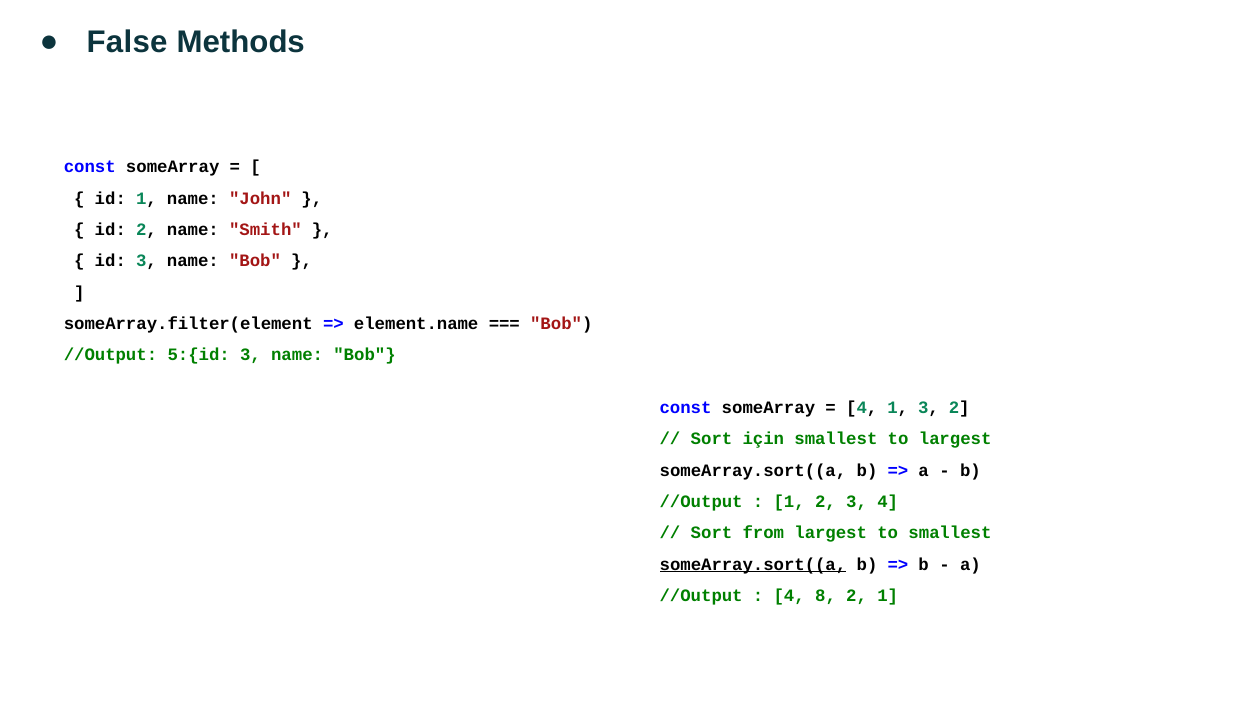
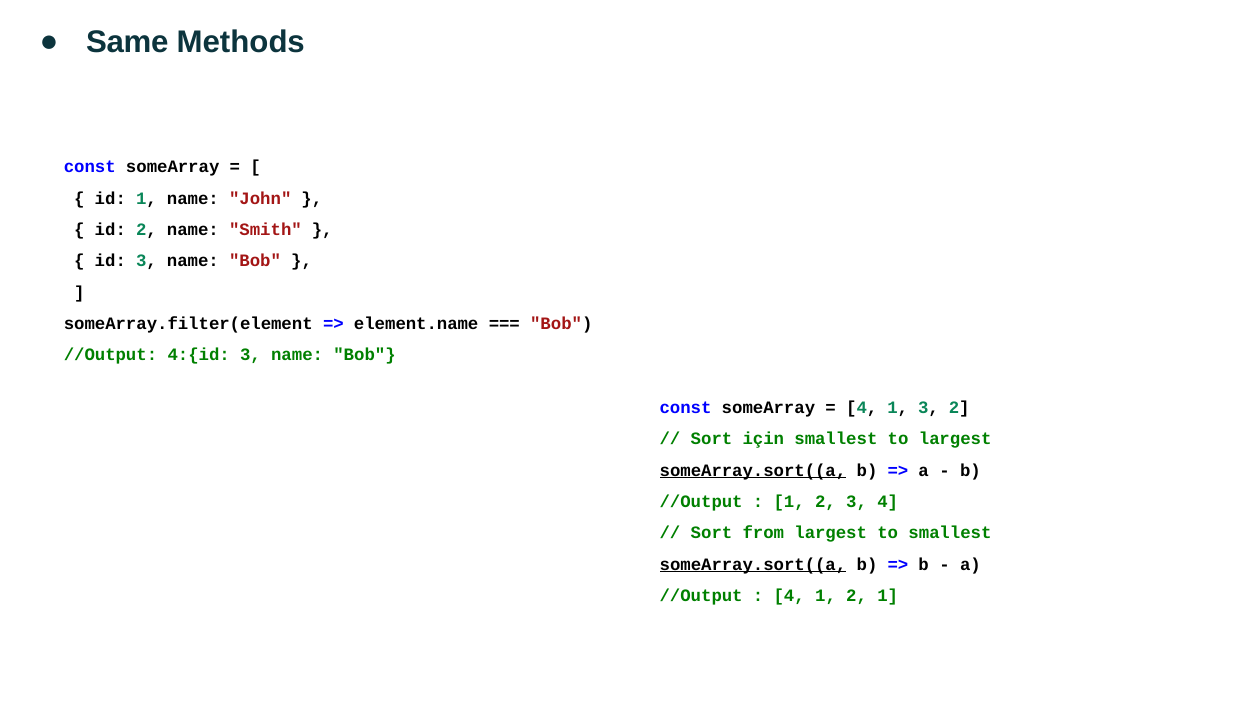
False: False -> Same
5:{id: 5:{id -> 4:{id
someArray.sort((a at (753, 470) underline: none -> present
8 at (826, 595): 8 -> 1
